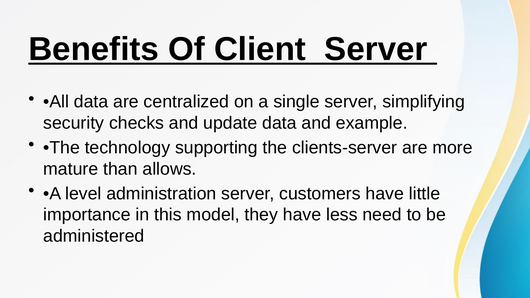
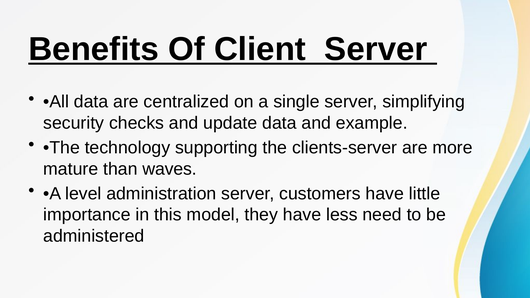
allows: allows -> waves
